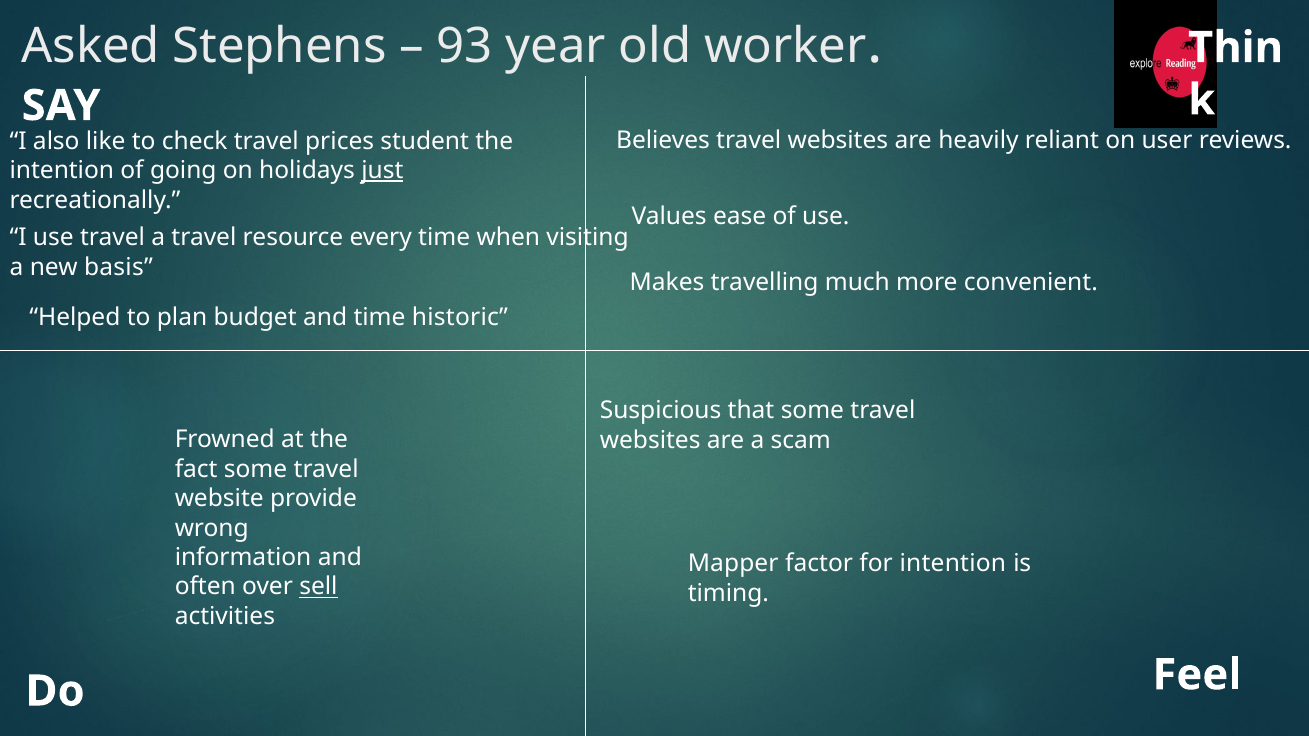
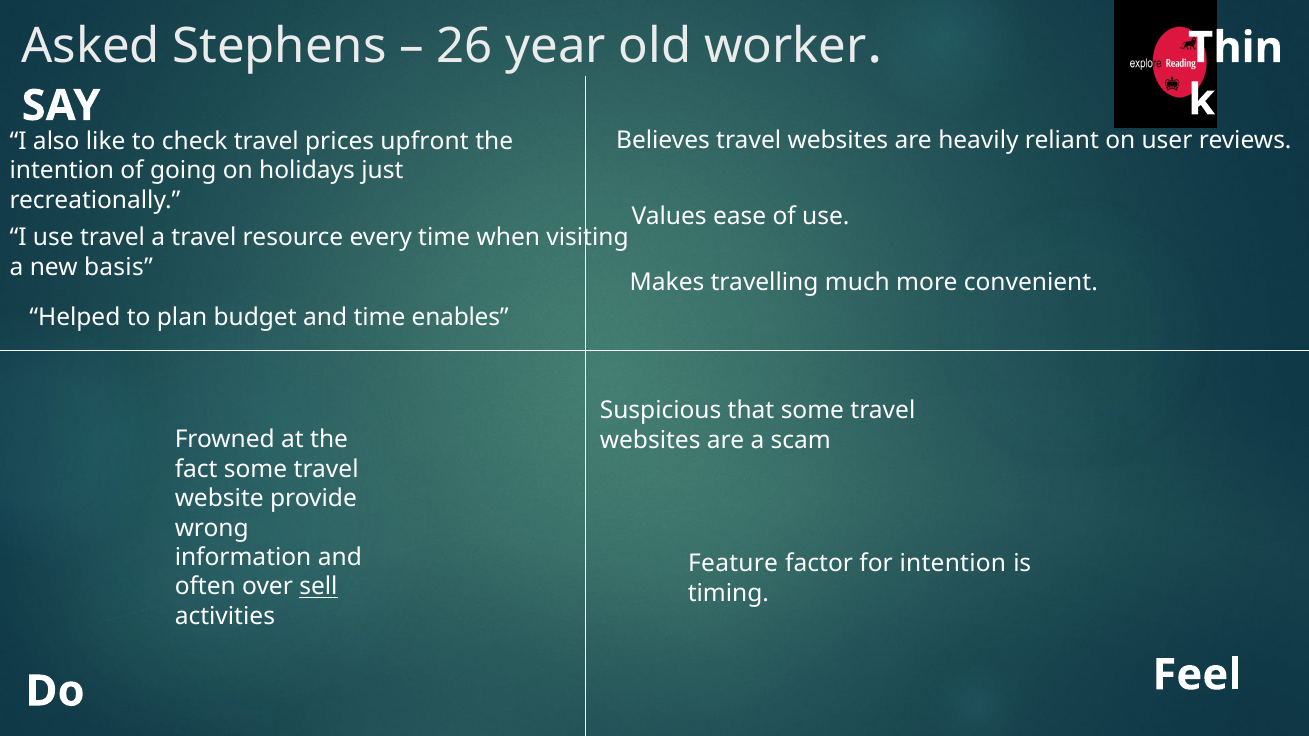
93: 93 -> 26
student: student -> upfront
just underline: present -> none
historic: historic -> enables
Mapper: Mapper -> Feature
